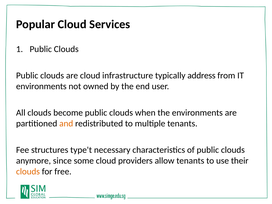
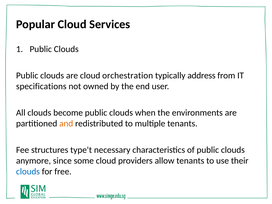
infrastructure: infrastructure -> orchestration
environments at (41, 86): environments -> specifications
clouds at (28, 172) colour: orange -> blue
